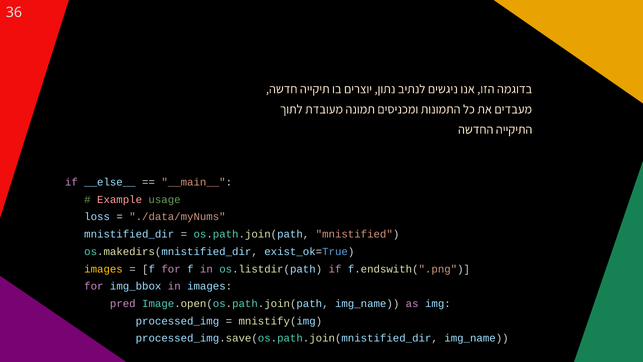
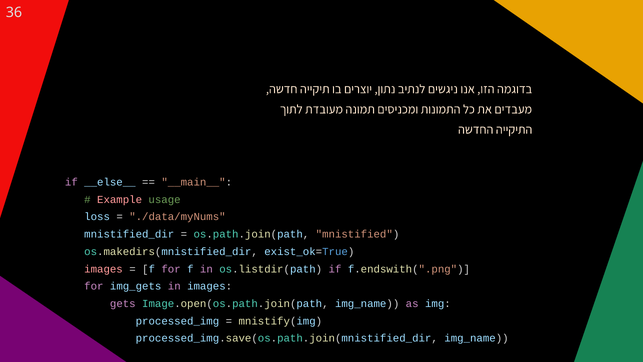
images at (104, 269) colour: yellow -> pink
img_bbox: img_bbox -> img_gets
pred: pred -> gets
